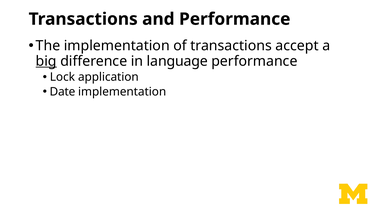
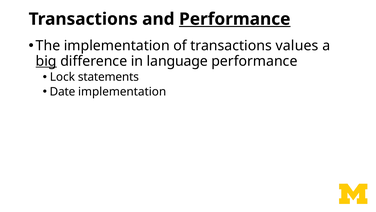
Performance at (235, 19) underline: none -> present
accept: accept -> values
application: application -> statements
